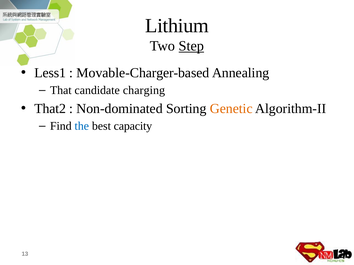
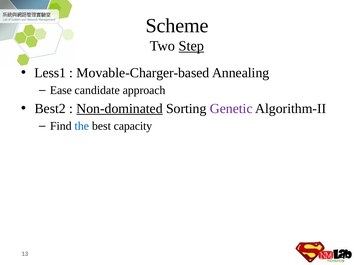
Lithium: Lithium -> Scheme
That: That -> Ease
charging: charging -> approach
That2: That2 -> Best2
Non-dominated underline: none -> present
Genetic colour: orange -> purple
